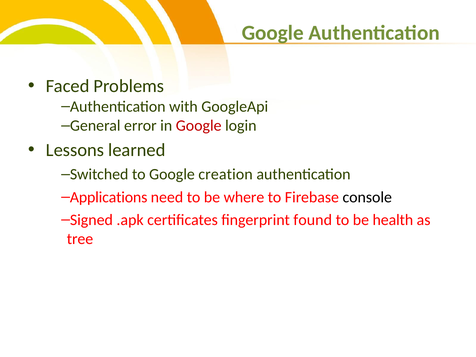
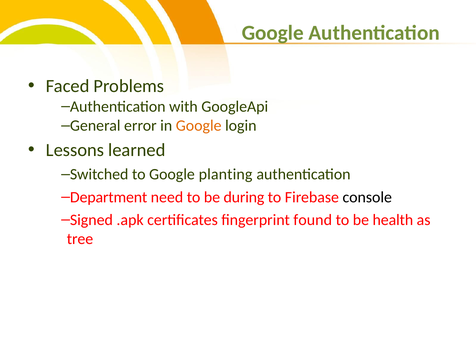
Google at (199, 126) colour: red -> orange
creation: creation -> planting
Applications: Applications -> Department
where: where -> during
